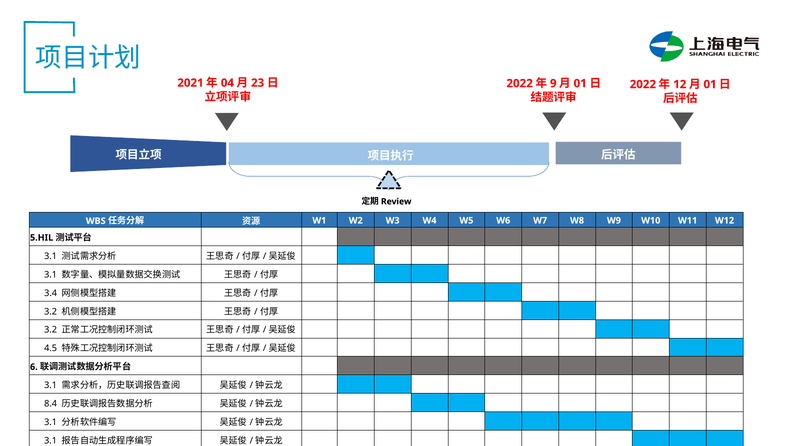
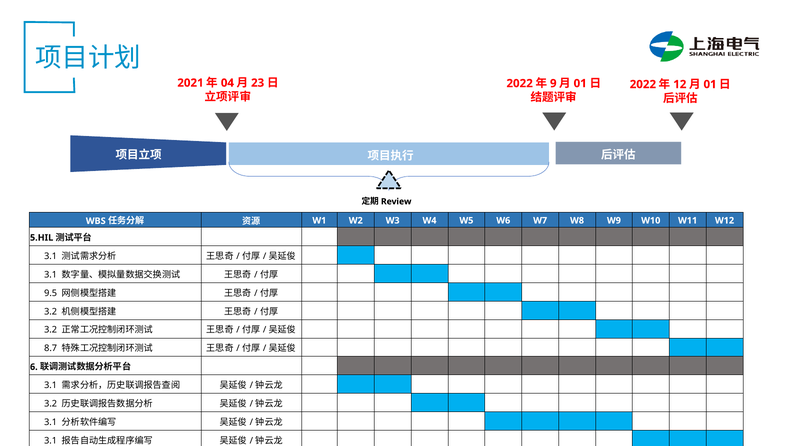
3.4: 3.4 -> 9.5
4.5: 4.5 -> 8.7
8.4 at (51, 403): 8.4 -> 3.2
